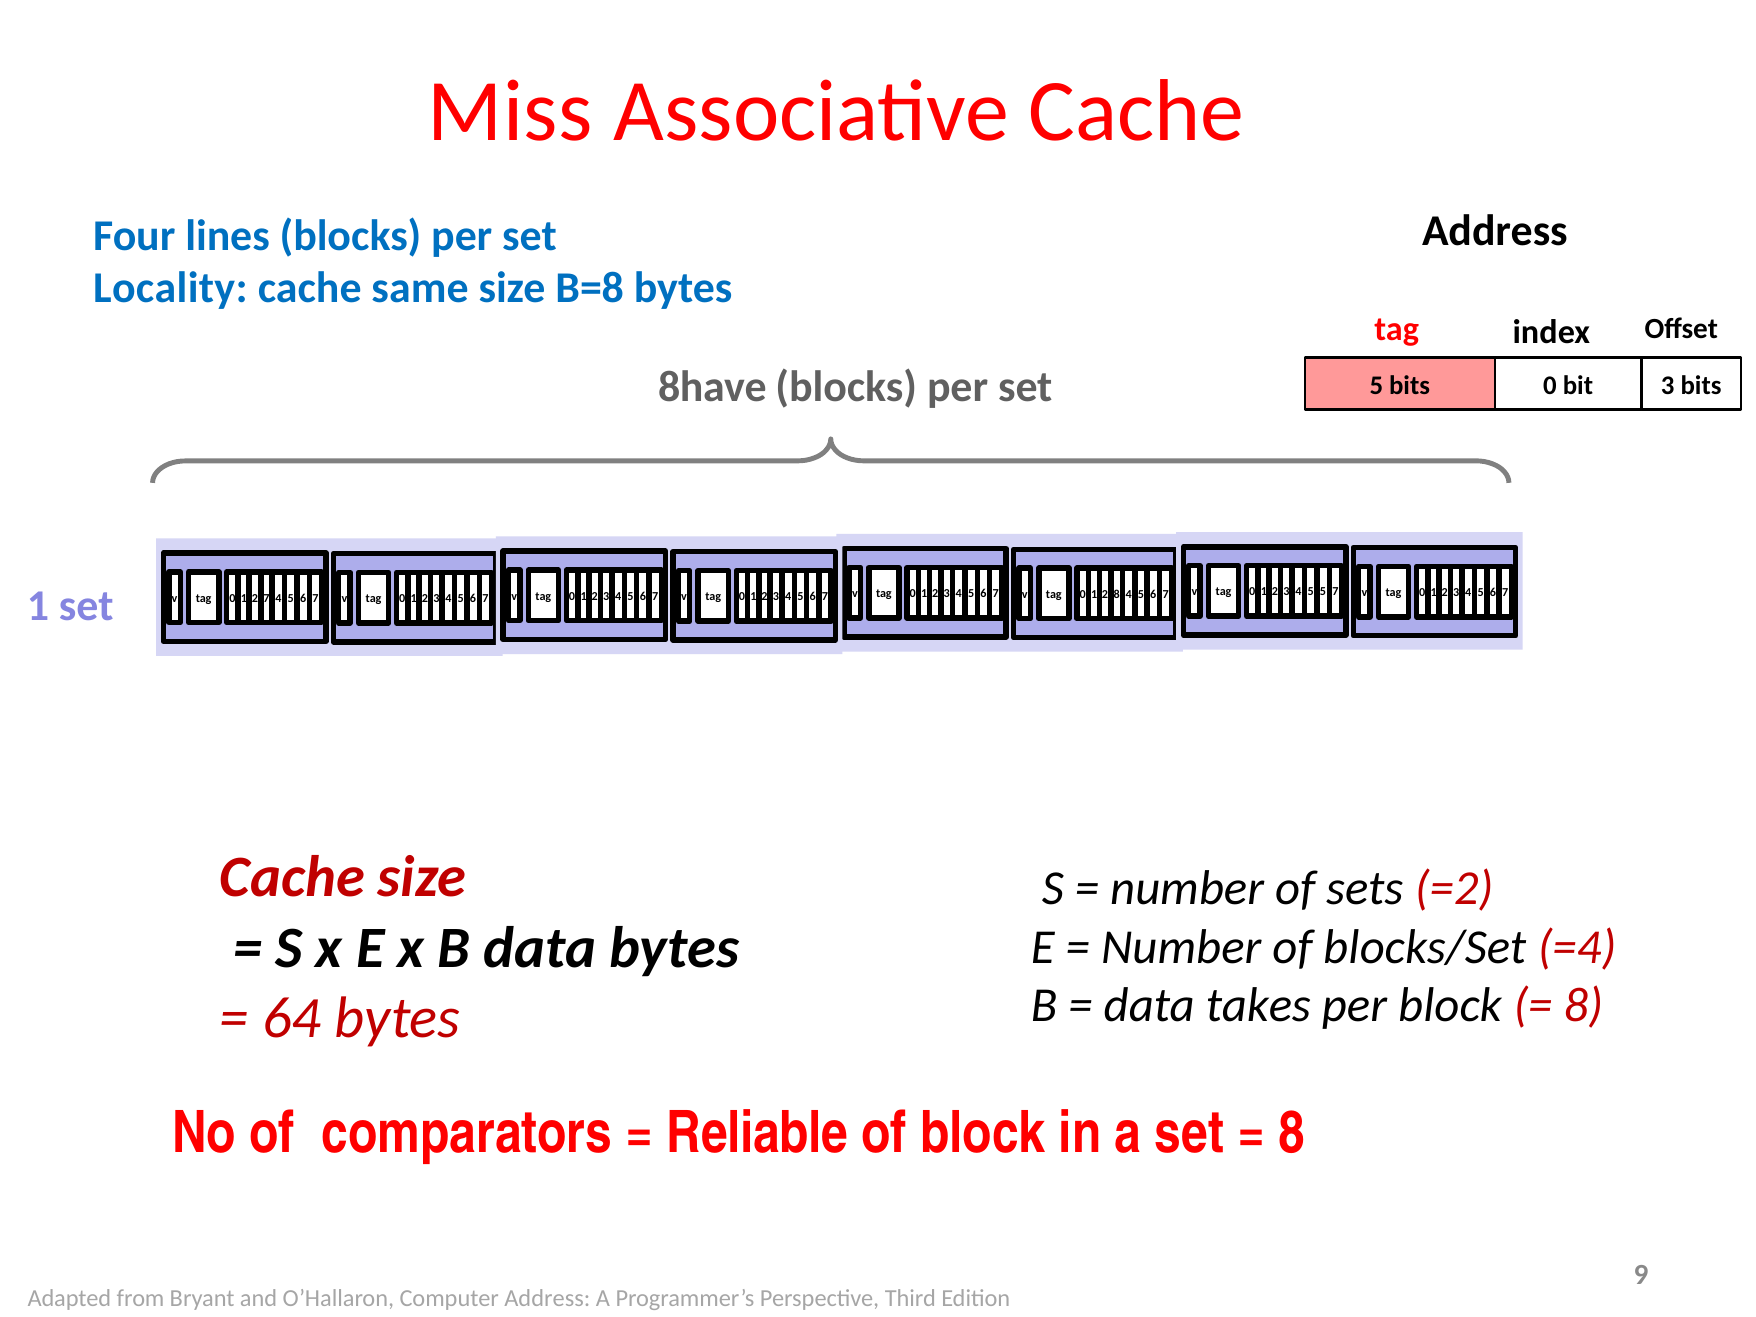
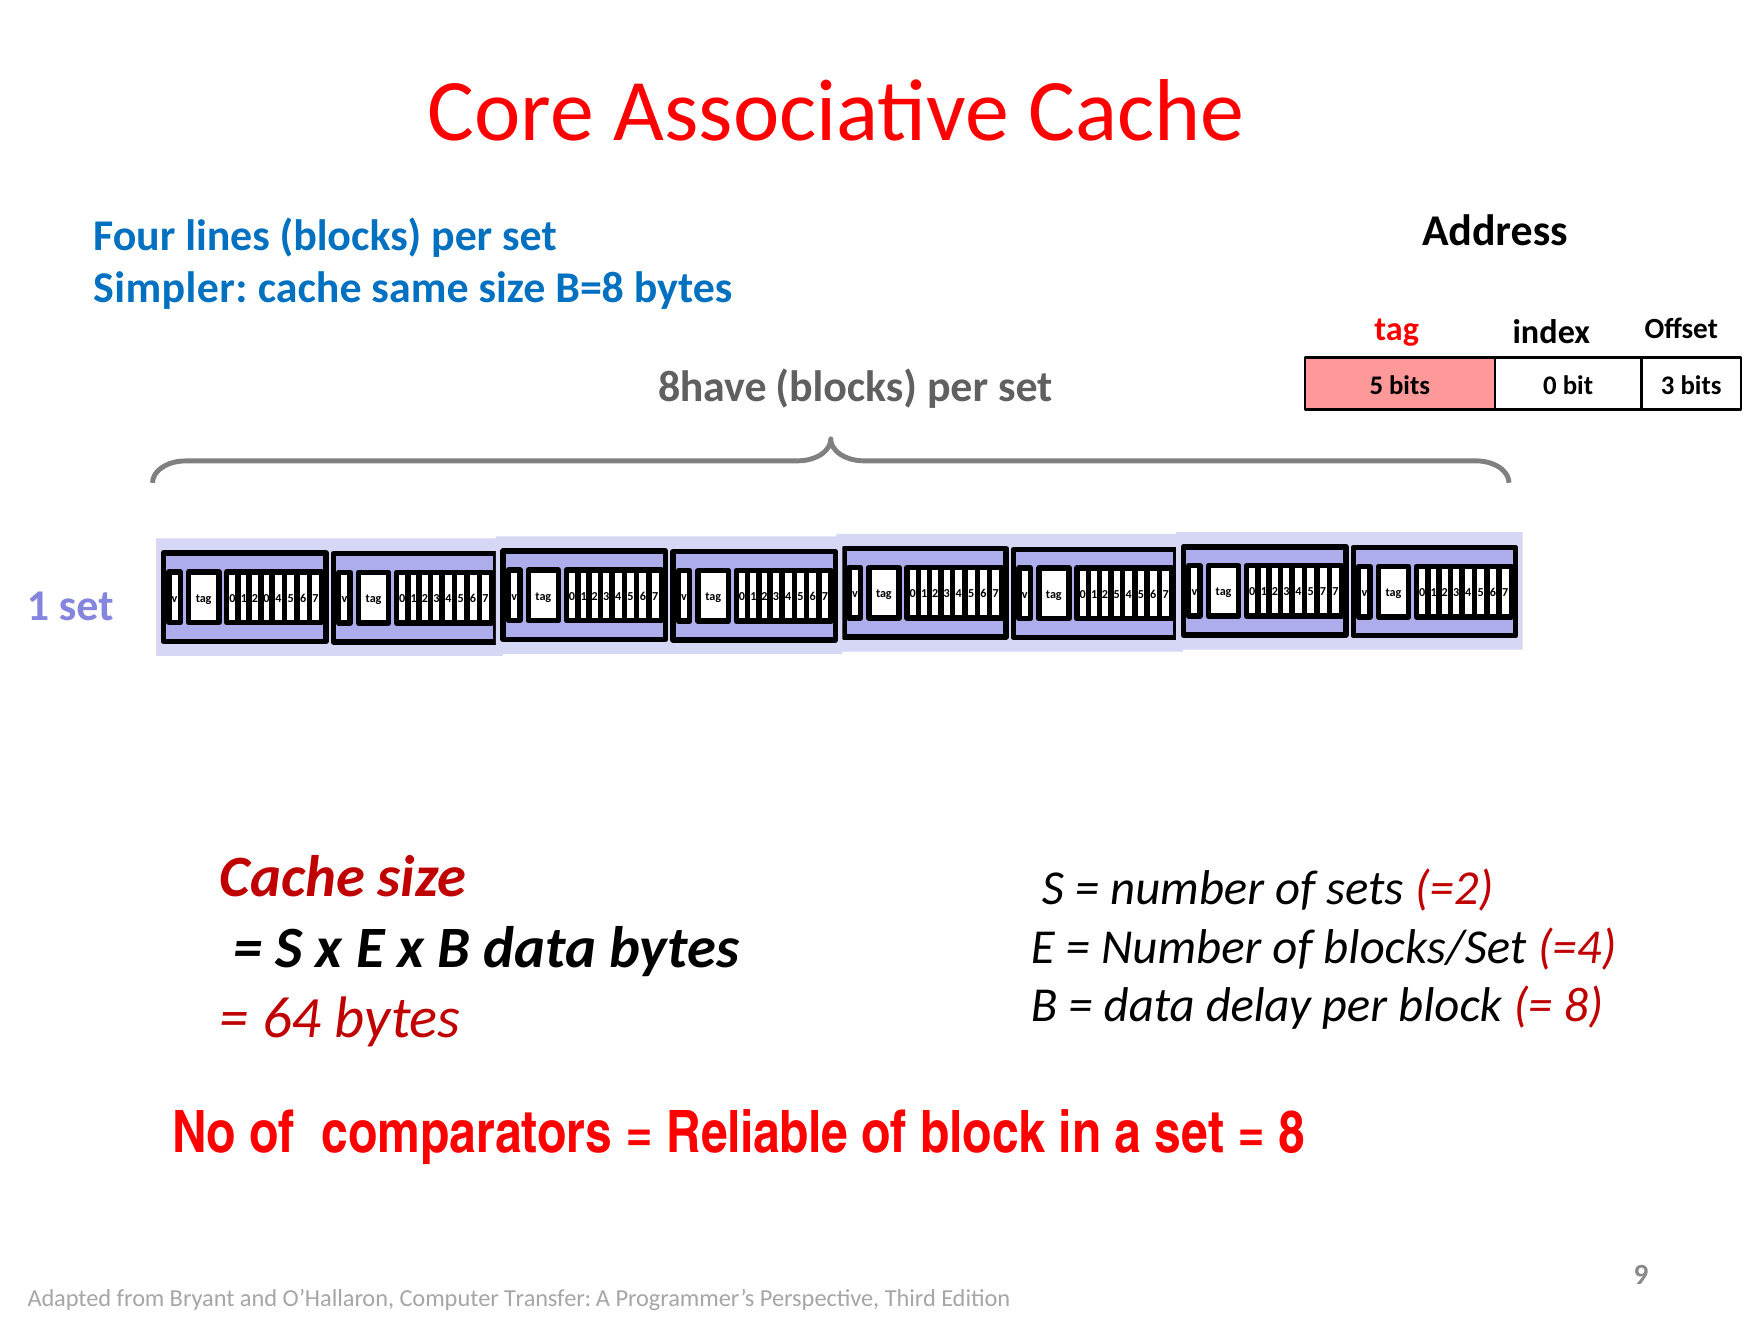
Miss: Miss -> Core
Locality: Locality -> Simpler
3 5: 5 -> 7
v 8: 8 -> 5
v 7: 7 -> 0
takes: takes -> delay
Computer Address: Address -> Transfer
